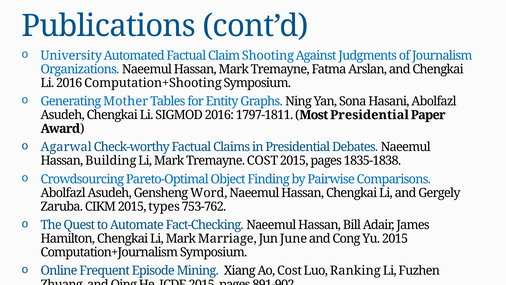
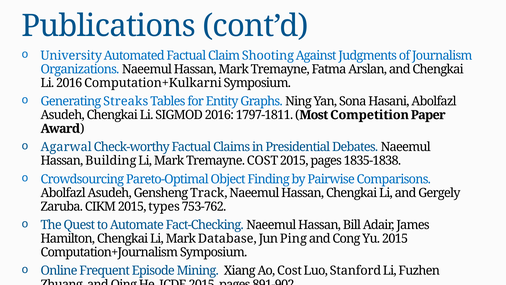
Computation+Shooting: Computation+Shooting -> Computation+Kulkarni
Mother: Mother -> Streaks
Most Presidential: Presidential -> Competition
Word: Word -> Track
Marriage: Marriage -> Database
June: June -> Ping
Ranking: Ranking -> Stanford
